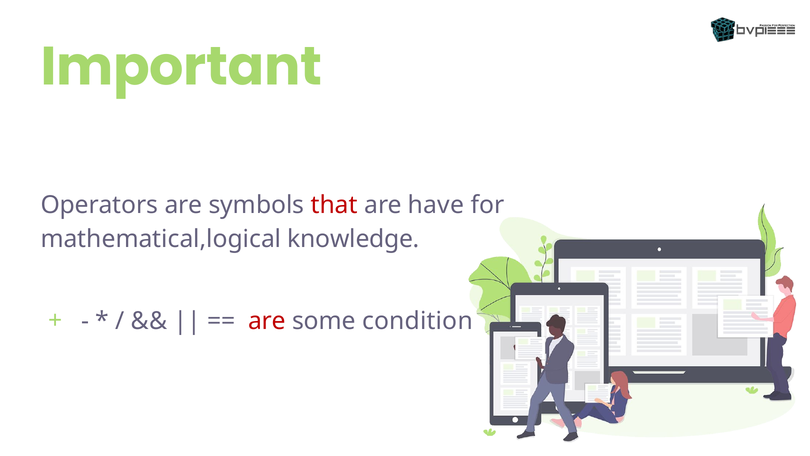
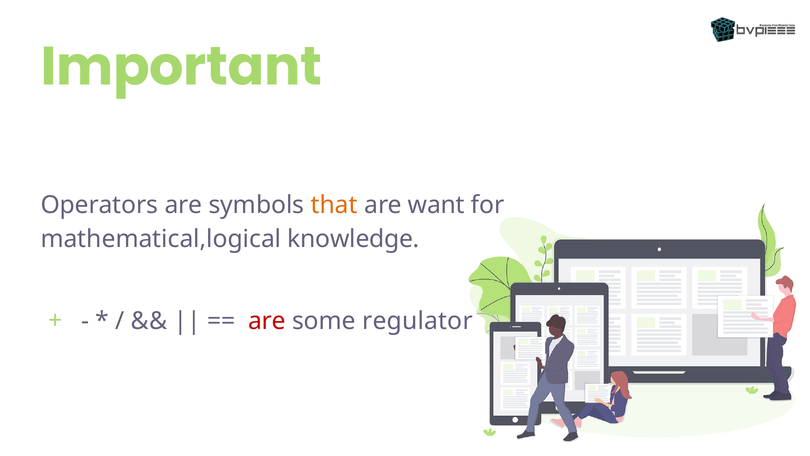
that colour: red -> orange
have: have -> want
condition: condition -> regulator
